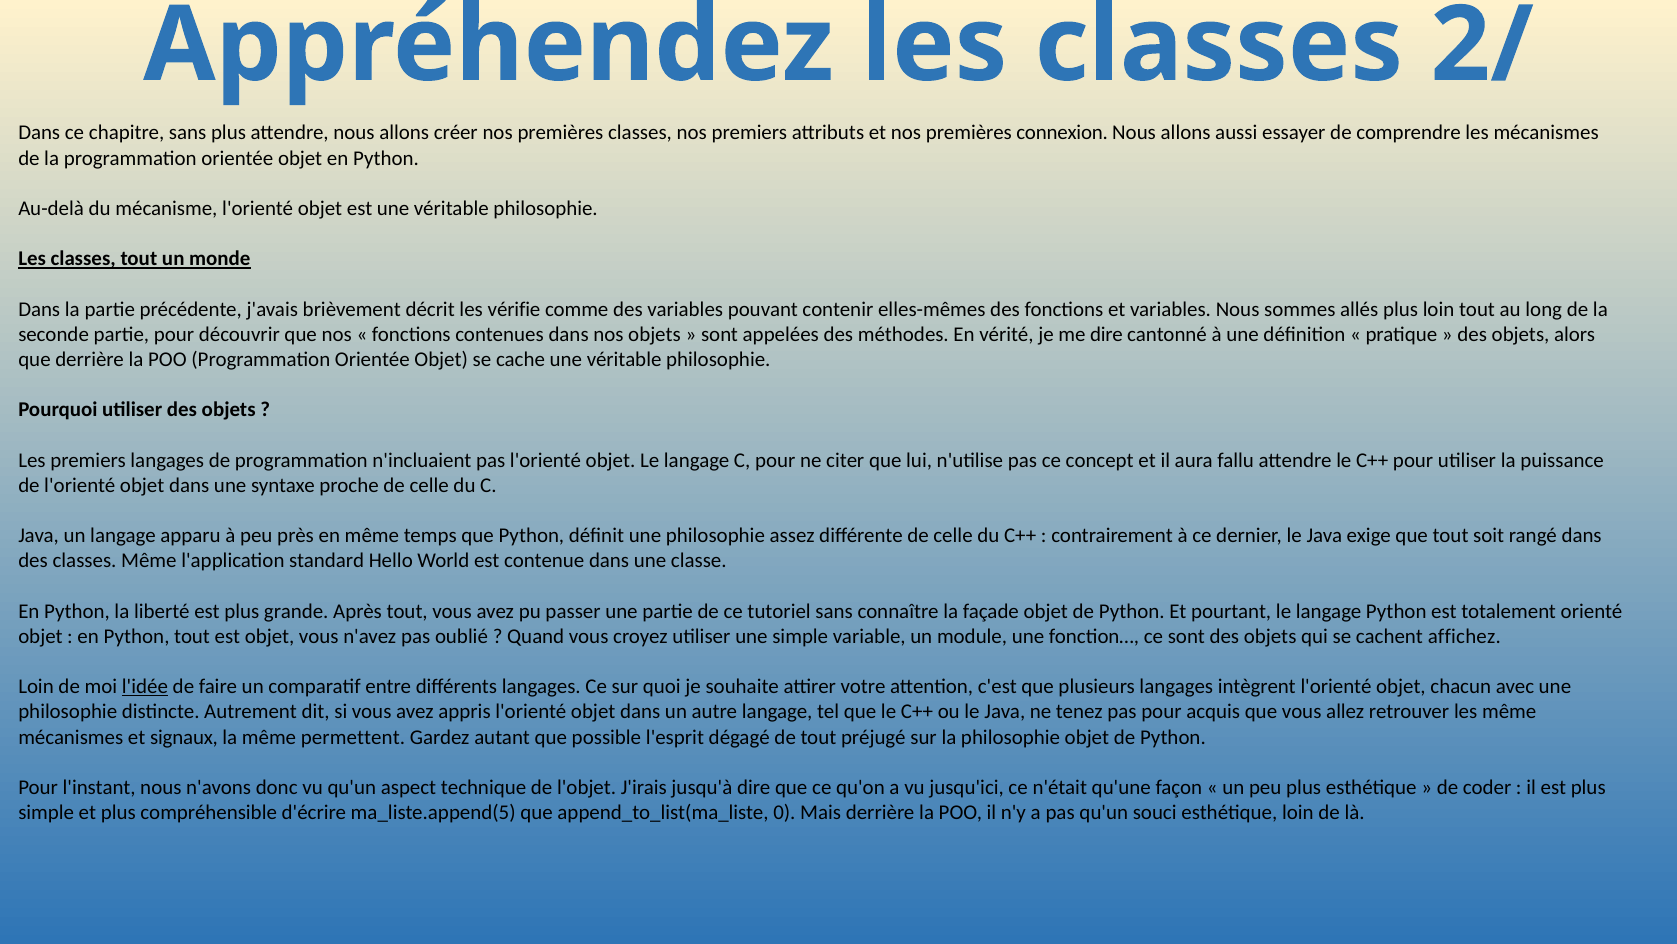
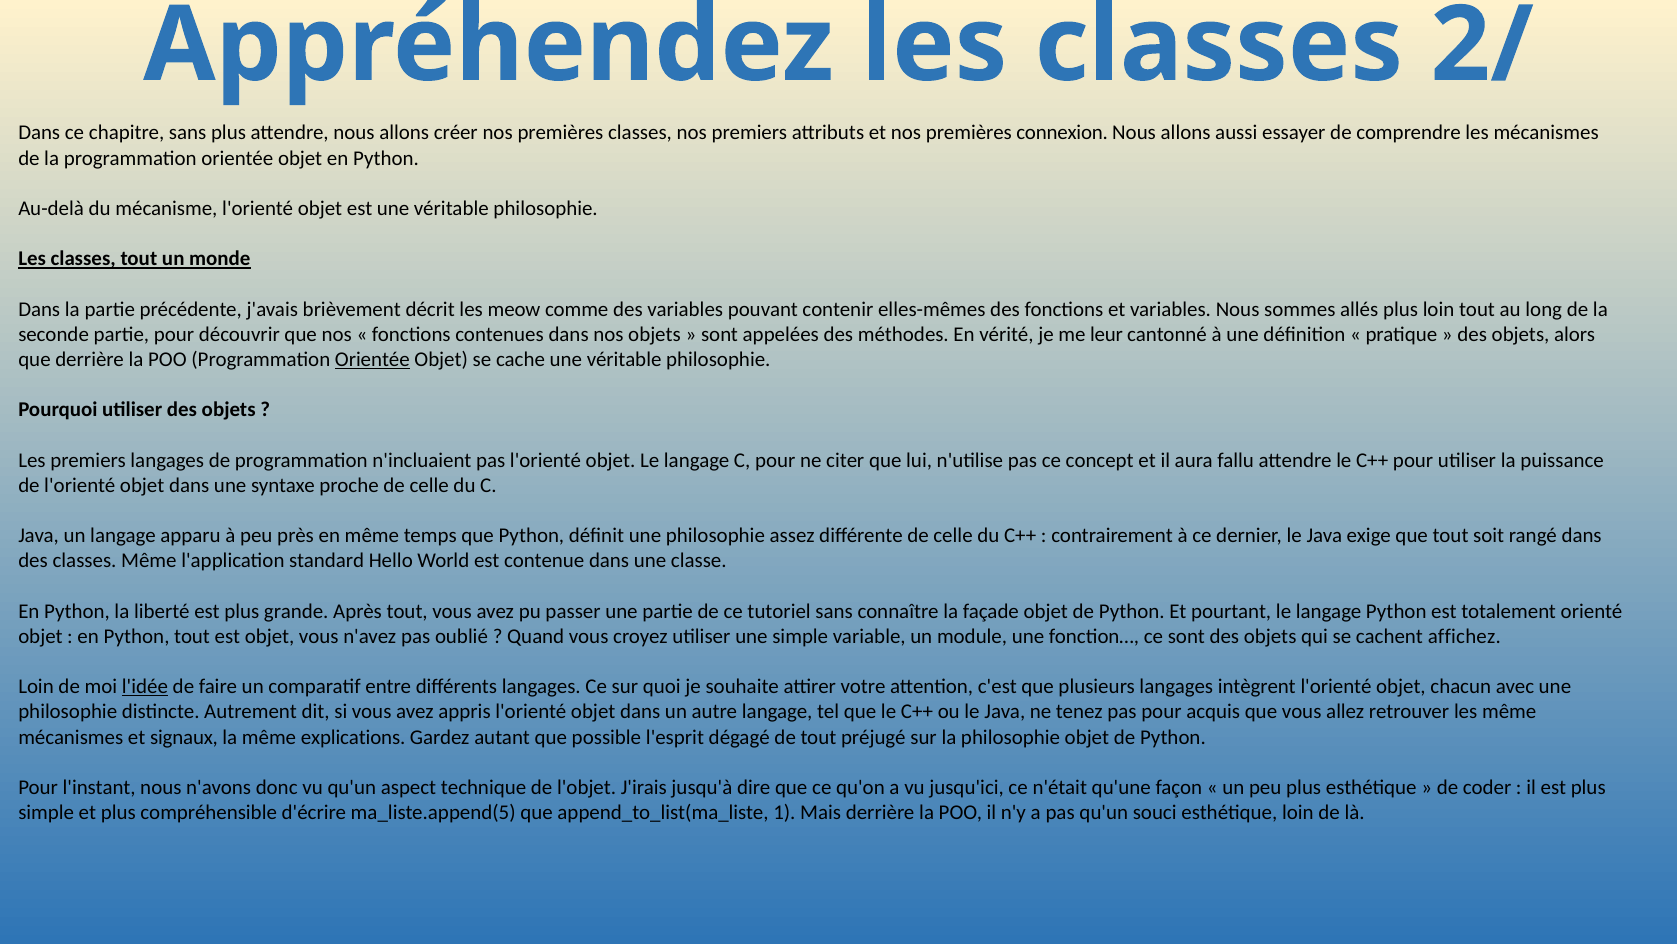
vérifie: vérifie -> meow
me dire: dire -> leur
Orientée at (372, 359) underline: none -> present
permettent: permettent -> explications
0: 0 -> 1
